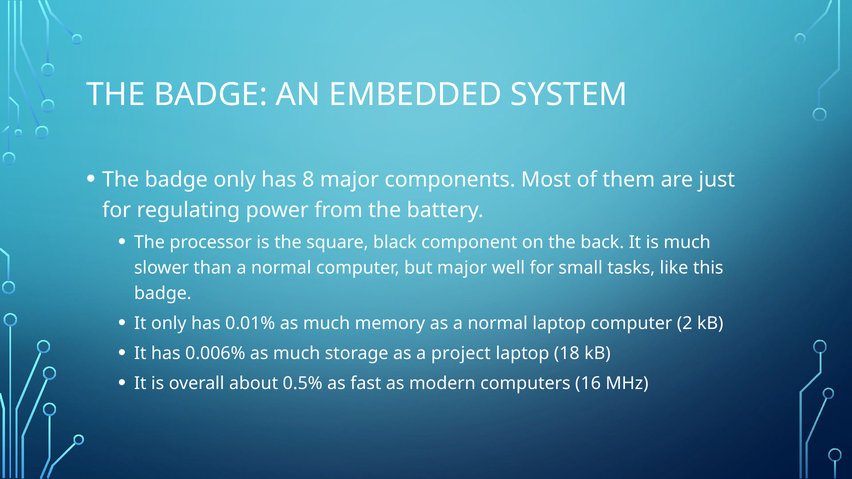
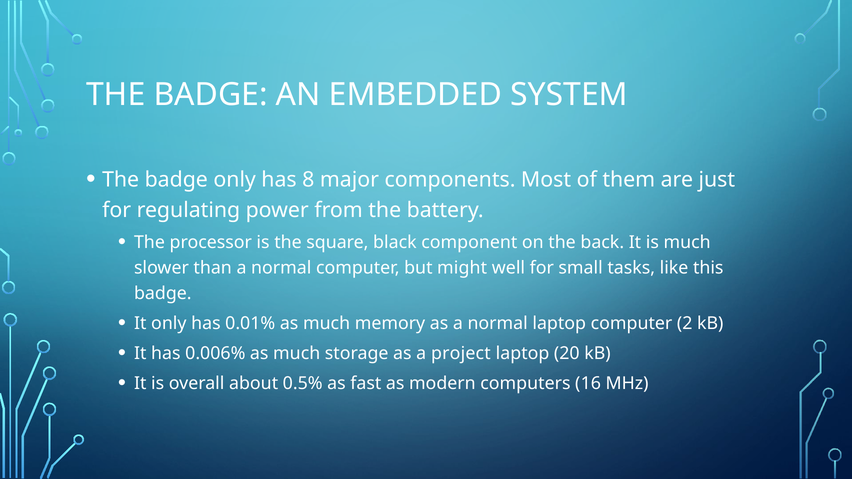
but major: major -> might
18: 18 -> 20
